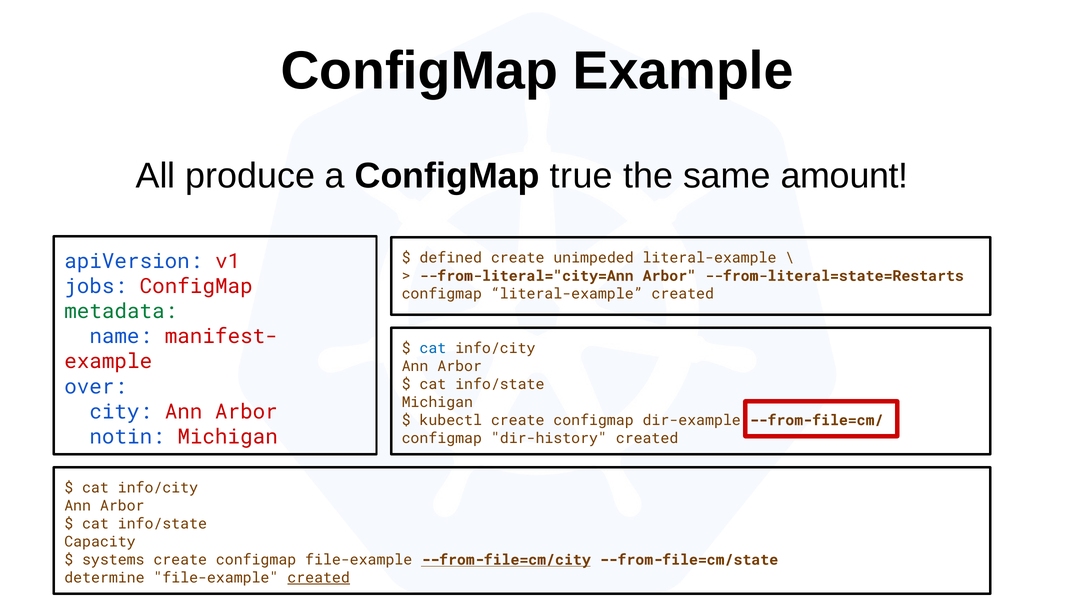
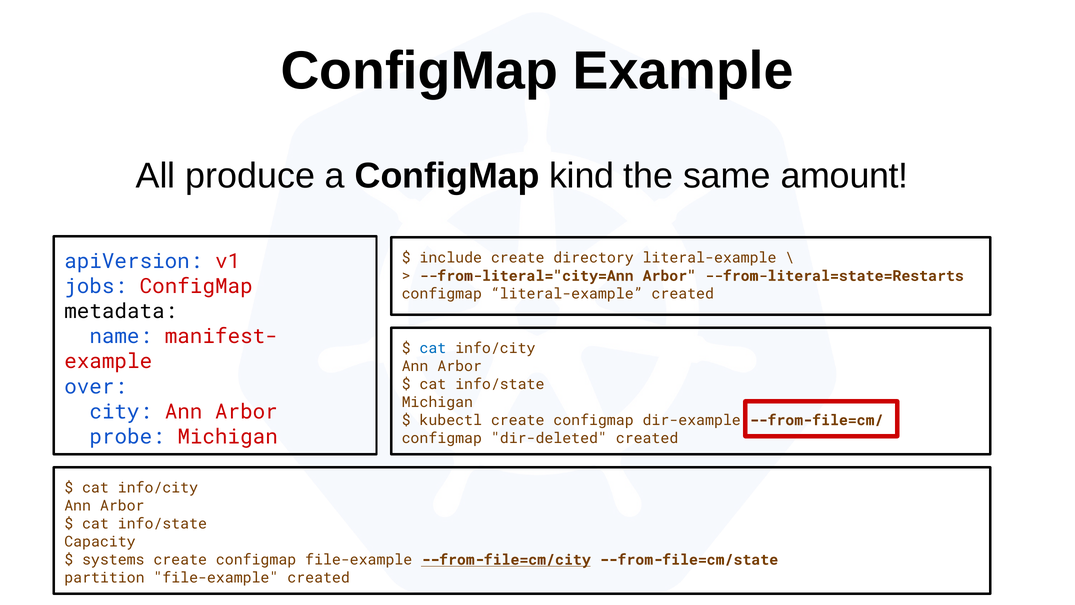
true: true -> kind
defined: defined -> include
unimpeded: unimpeded -> directory
metadata colour: green -> black
notin: notin -> probe
dir-history: dir-history -> dir-deleted
determine: determine -> partition
created at (319, 577) underline: present -> none
